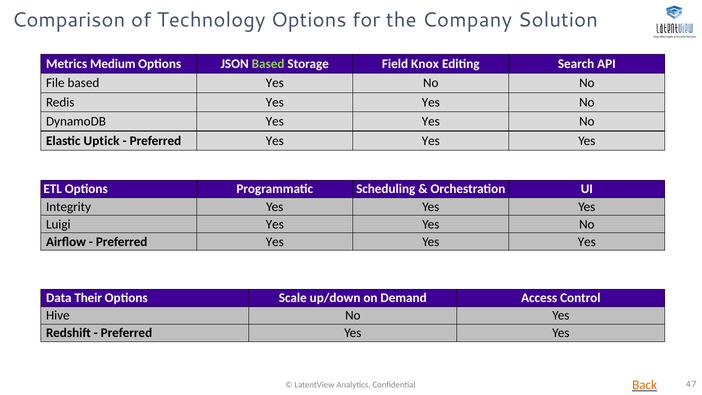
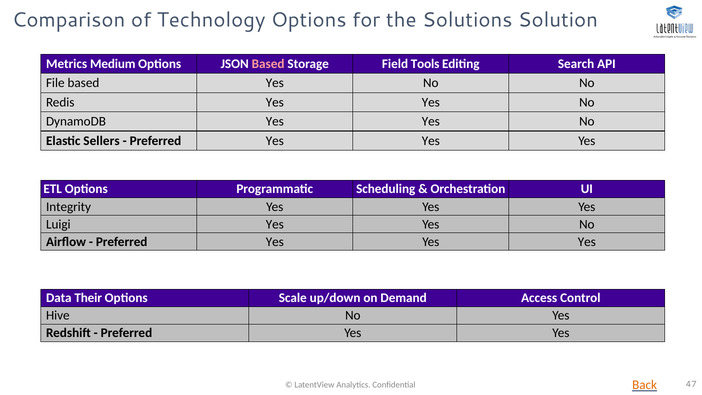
Company: Company -> Solutions
Based at (268, 64) colour: light green -> pink
Knox: Knox -> Tools
Uptick: Uptick -> Sellers
